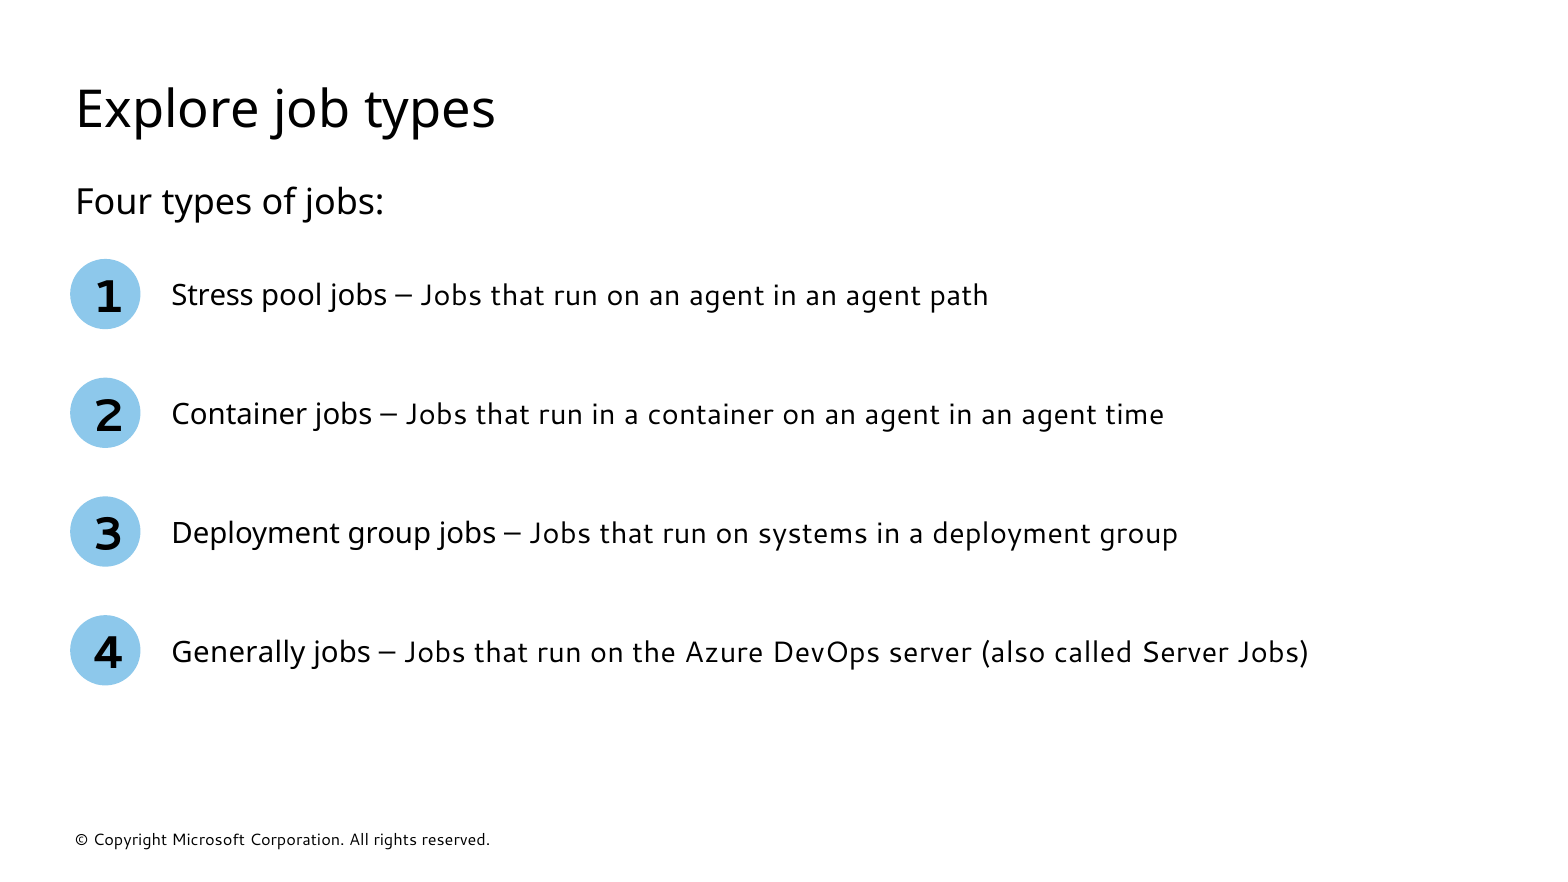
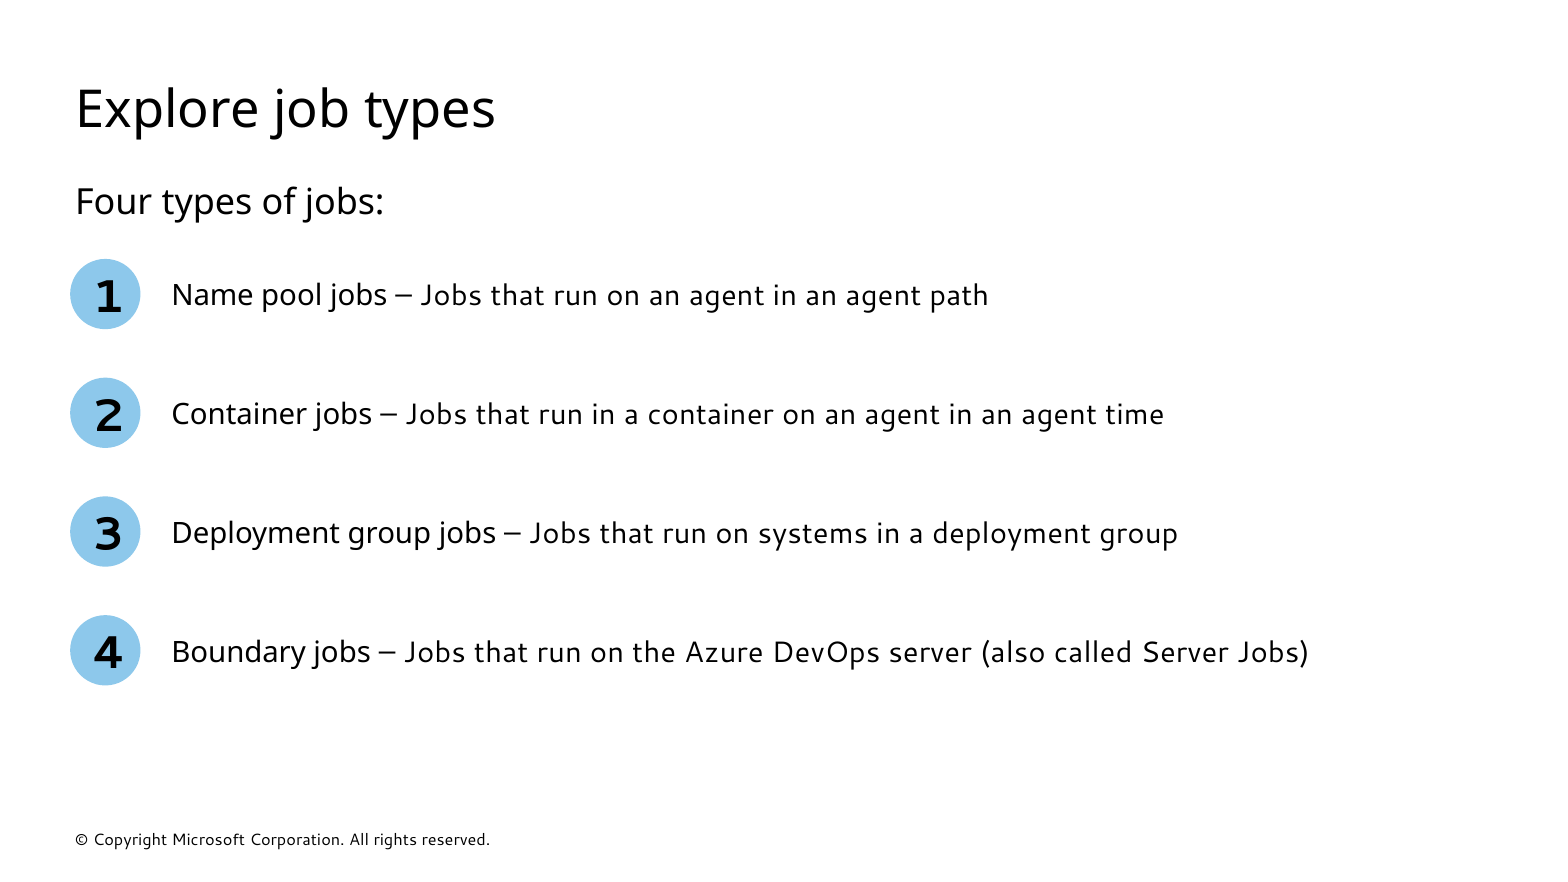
Stress: Stress -> Name
Generally: Generally -> Boundary
